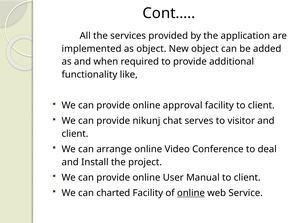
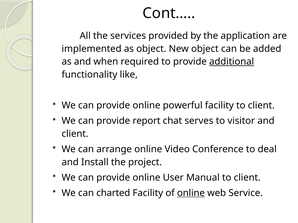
additional underline: none -> present
approval: approval -> powerful
nikunj: nikunj -> report
